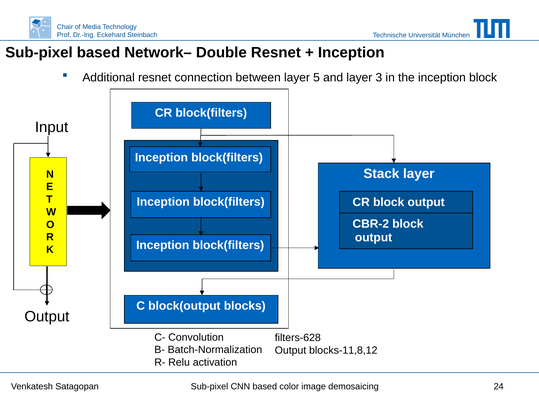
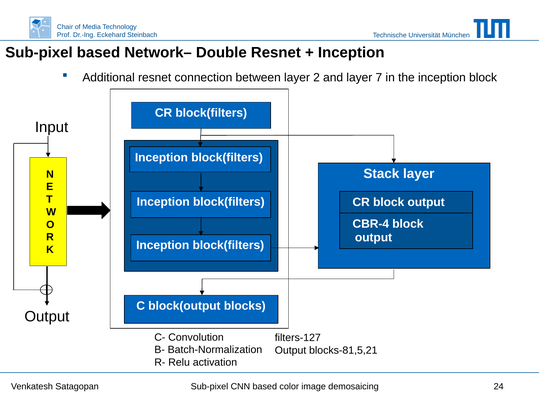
5: 5 -> 2
3: 3 -> 7
CBR-2: CBR-2 -> CBR-4
filters-628: filters-628 -> filters-127
blocks-11,8,12: blocks-11,8,12 -> blocks-81,5,21
